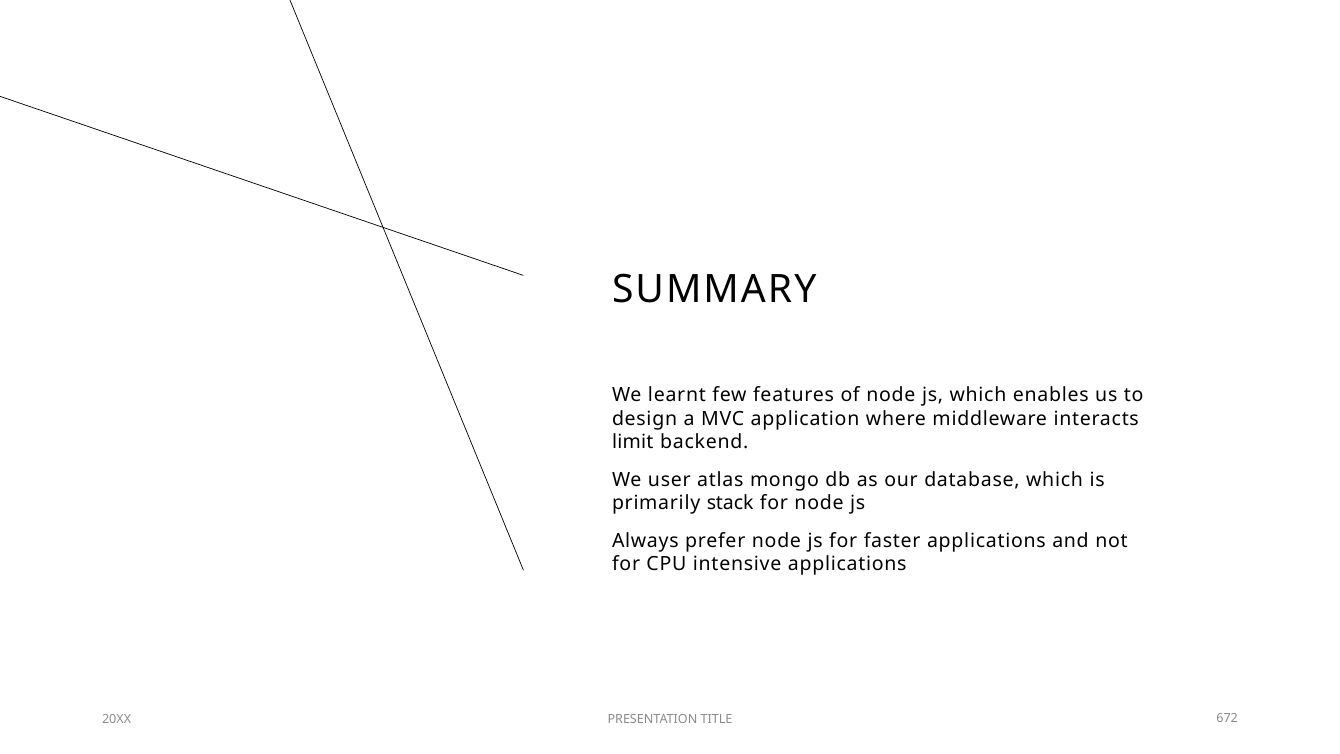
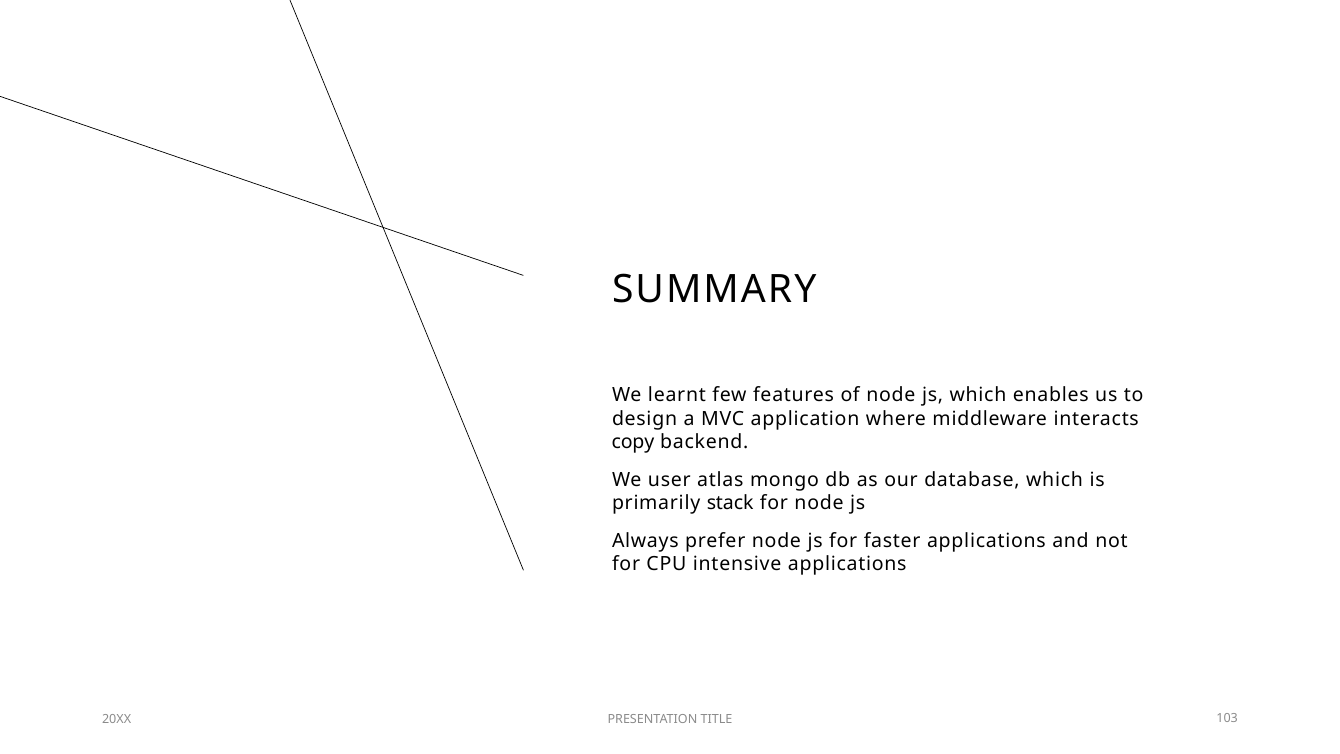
limit: limit -> copy
672: 672 -> 103
